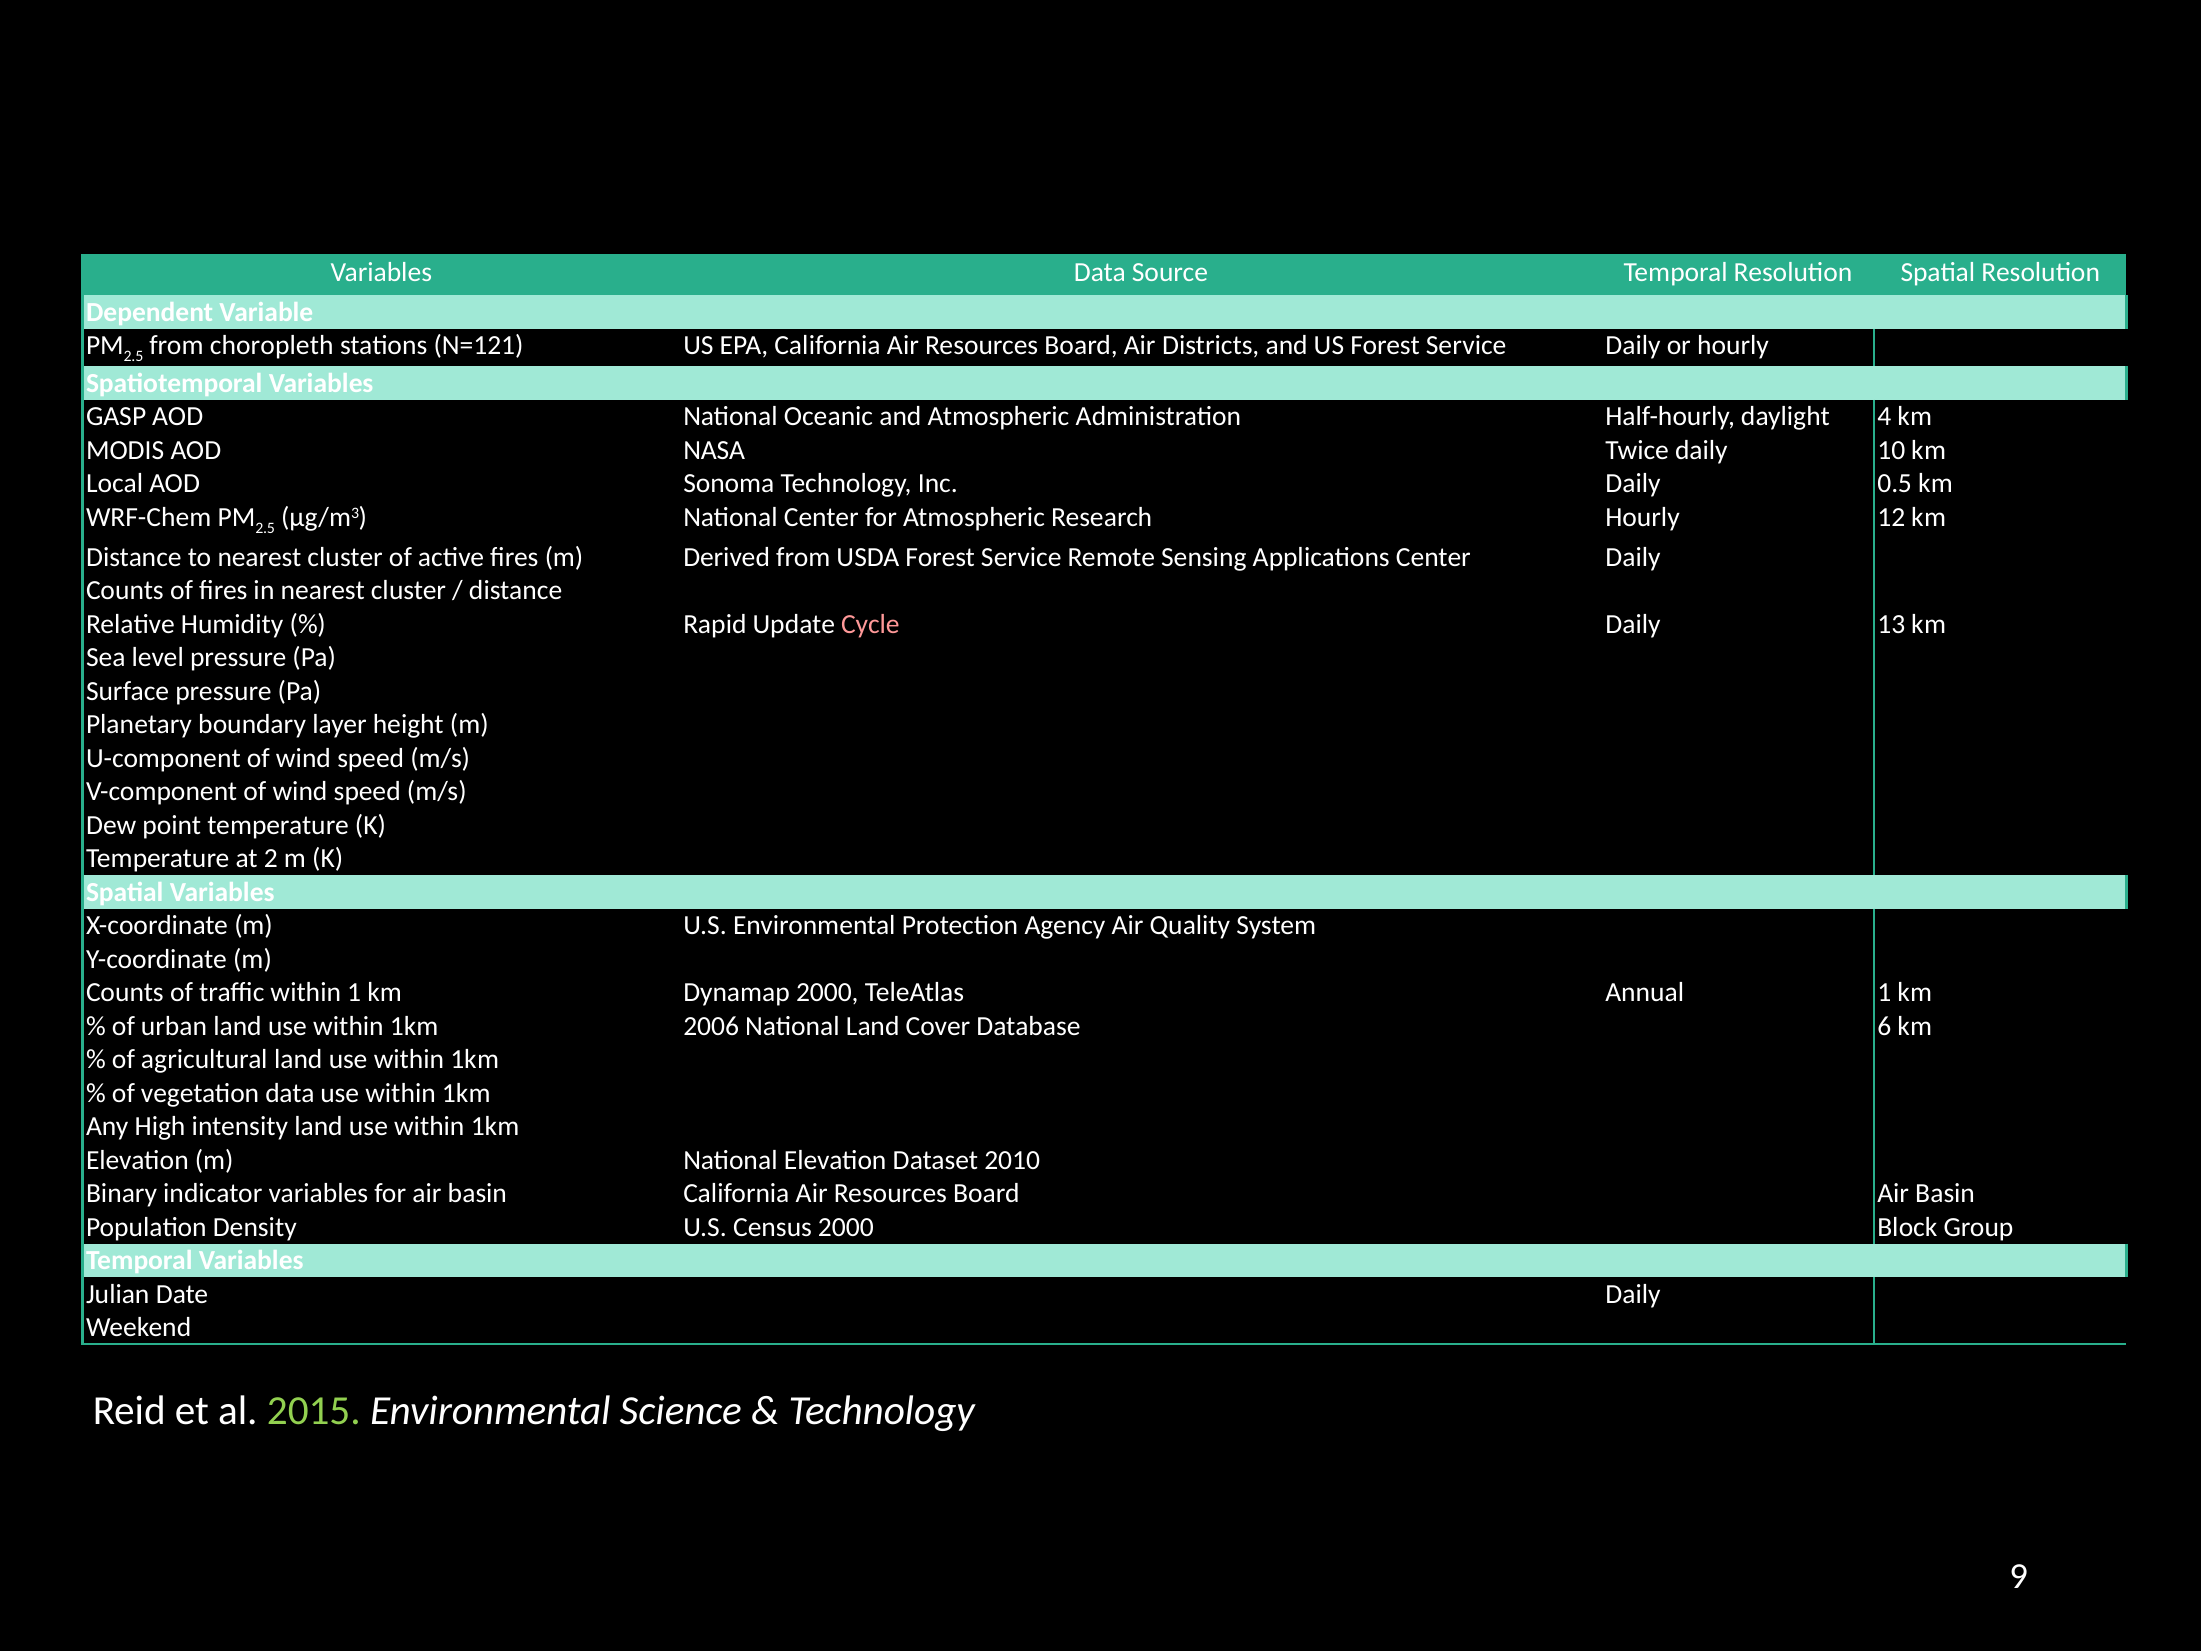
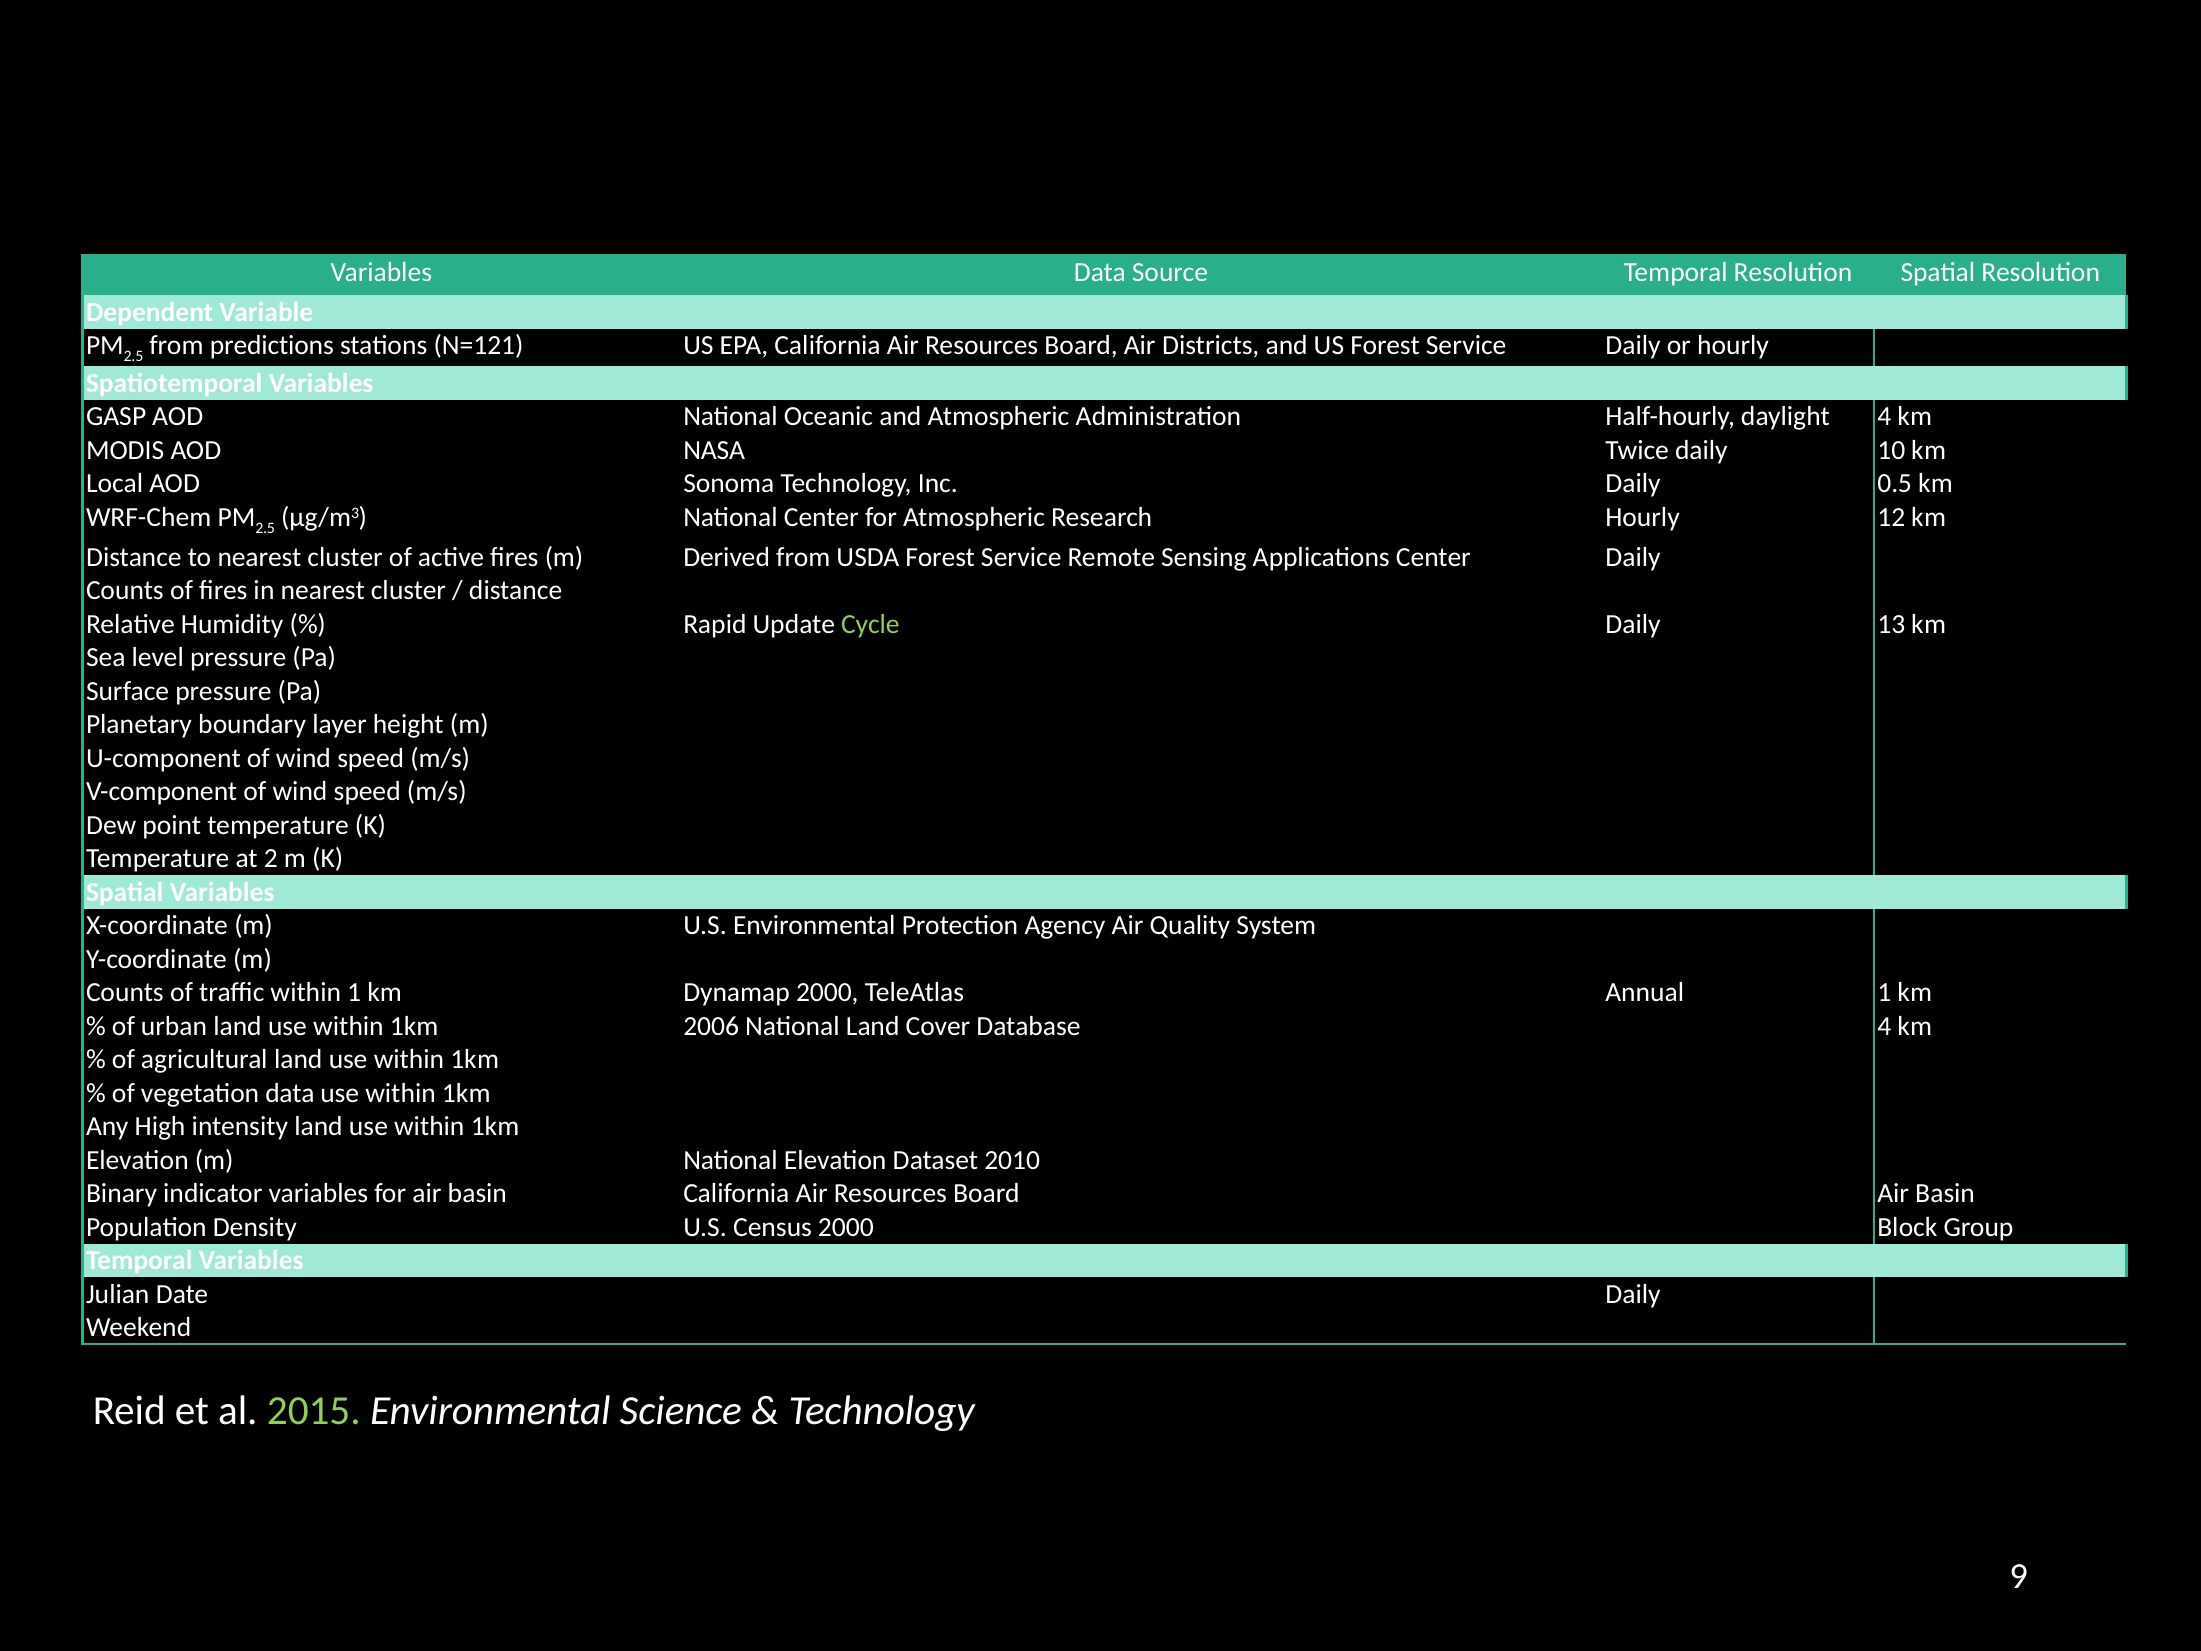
choropleth: choropleth -> predictions
Cycle colour: pink -> light green
Database 6: 6 -> 4
